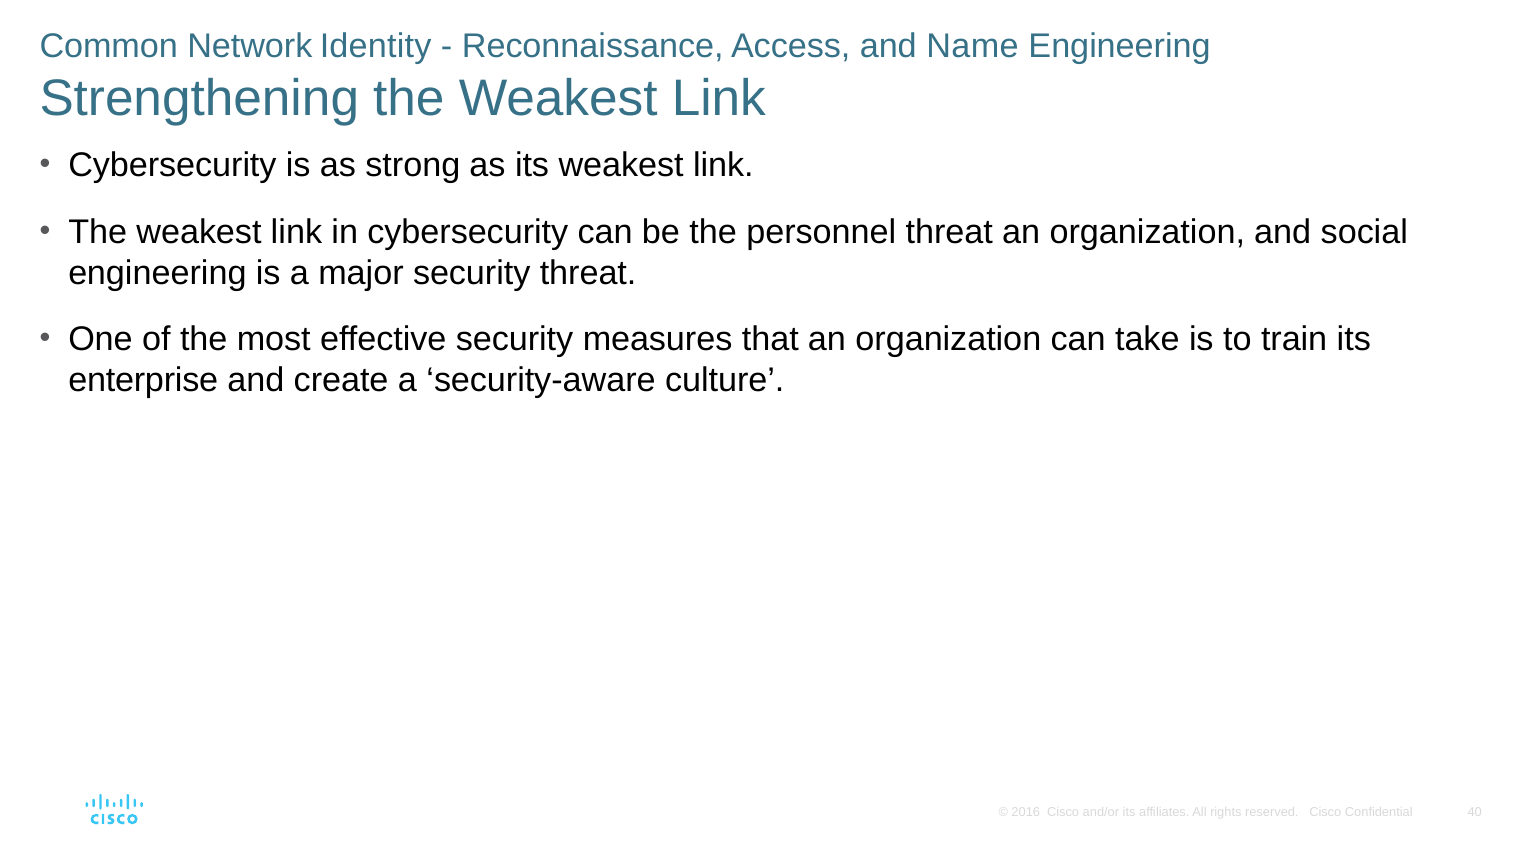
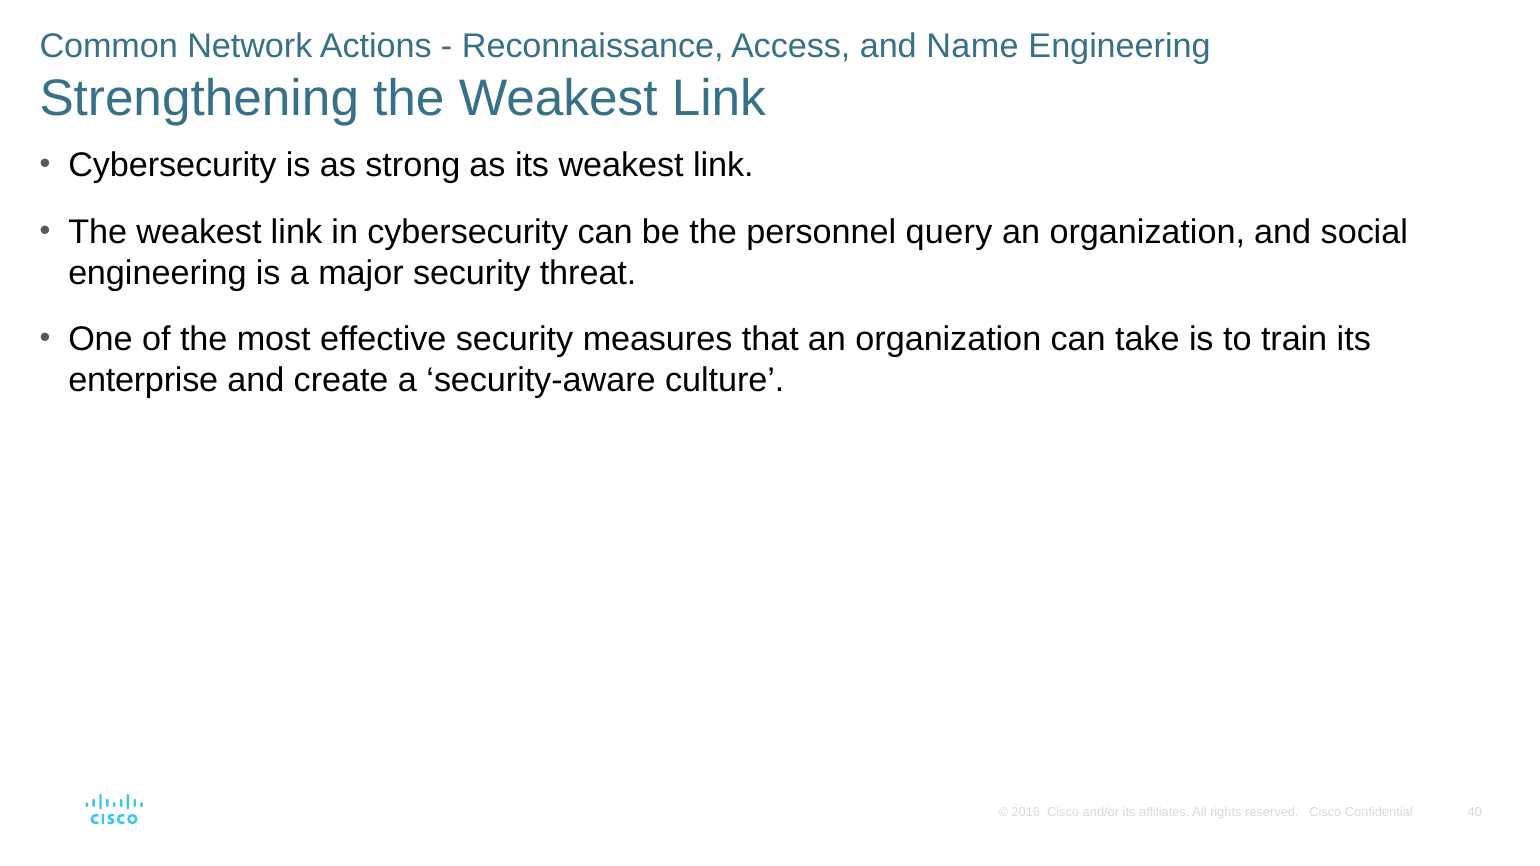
Identity: Identity -> Actions
personnel threat: threat -> query
